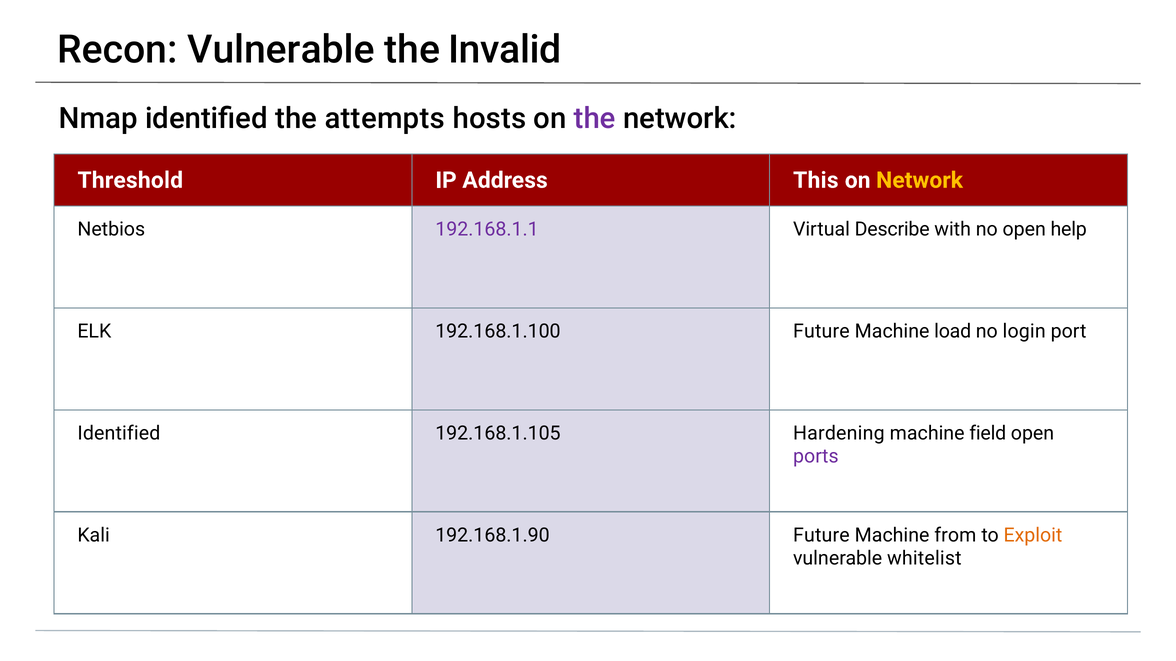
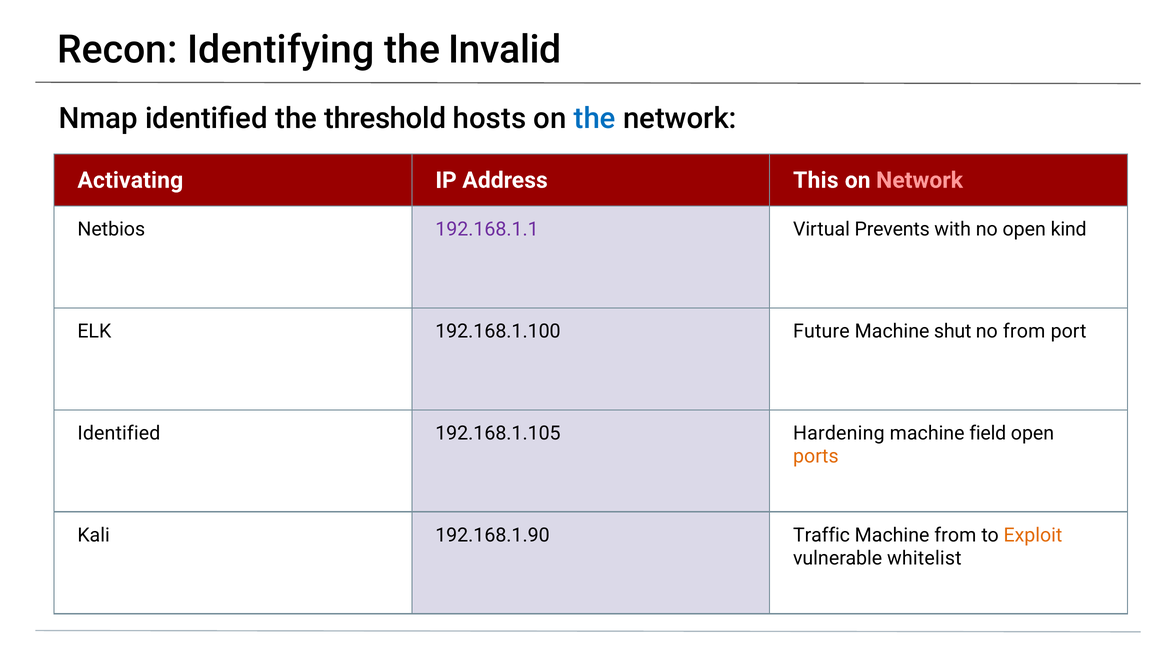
Recon Vulnerable: Vulnerable -> Identifying
attempts: attempts -> threshold
the at (595, 118) colour: purple -> blue
Threshold: Threshold -> Activating
Network at (920, 180) colour: yellow -> pink
Describe: Describe -> Prevents
help: help -> kind
load: load -> shut
no login: login -> from
ports colour: purple -> orange
192.168.1.90 Future: Future -> Traffic
